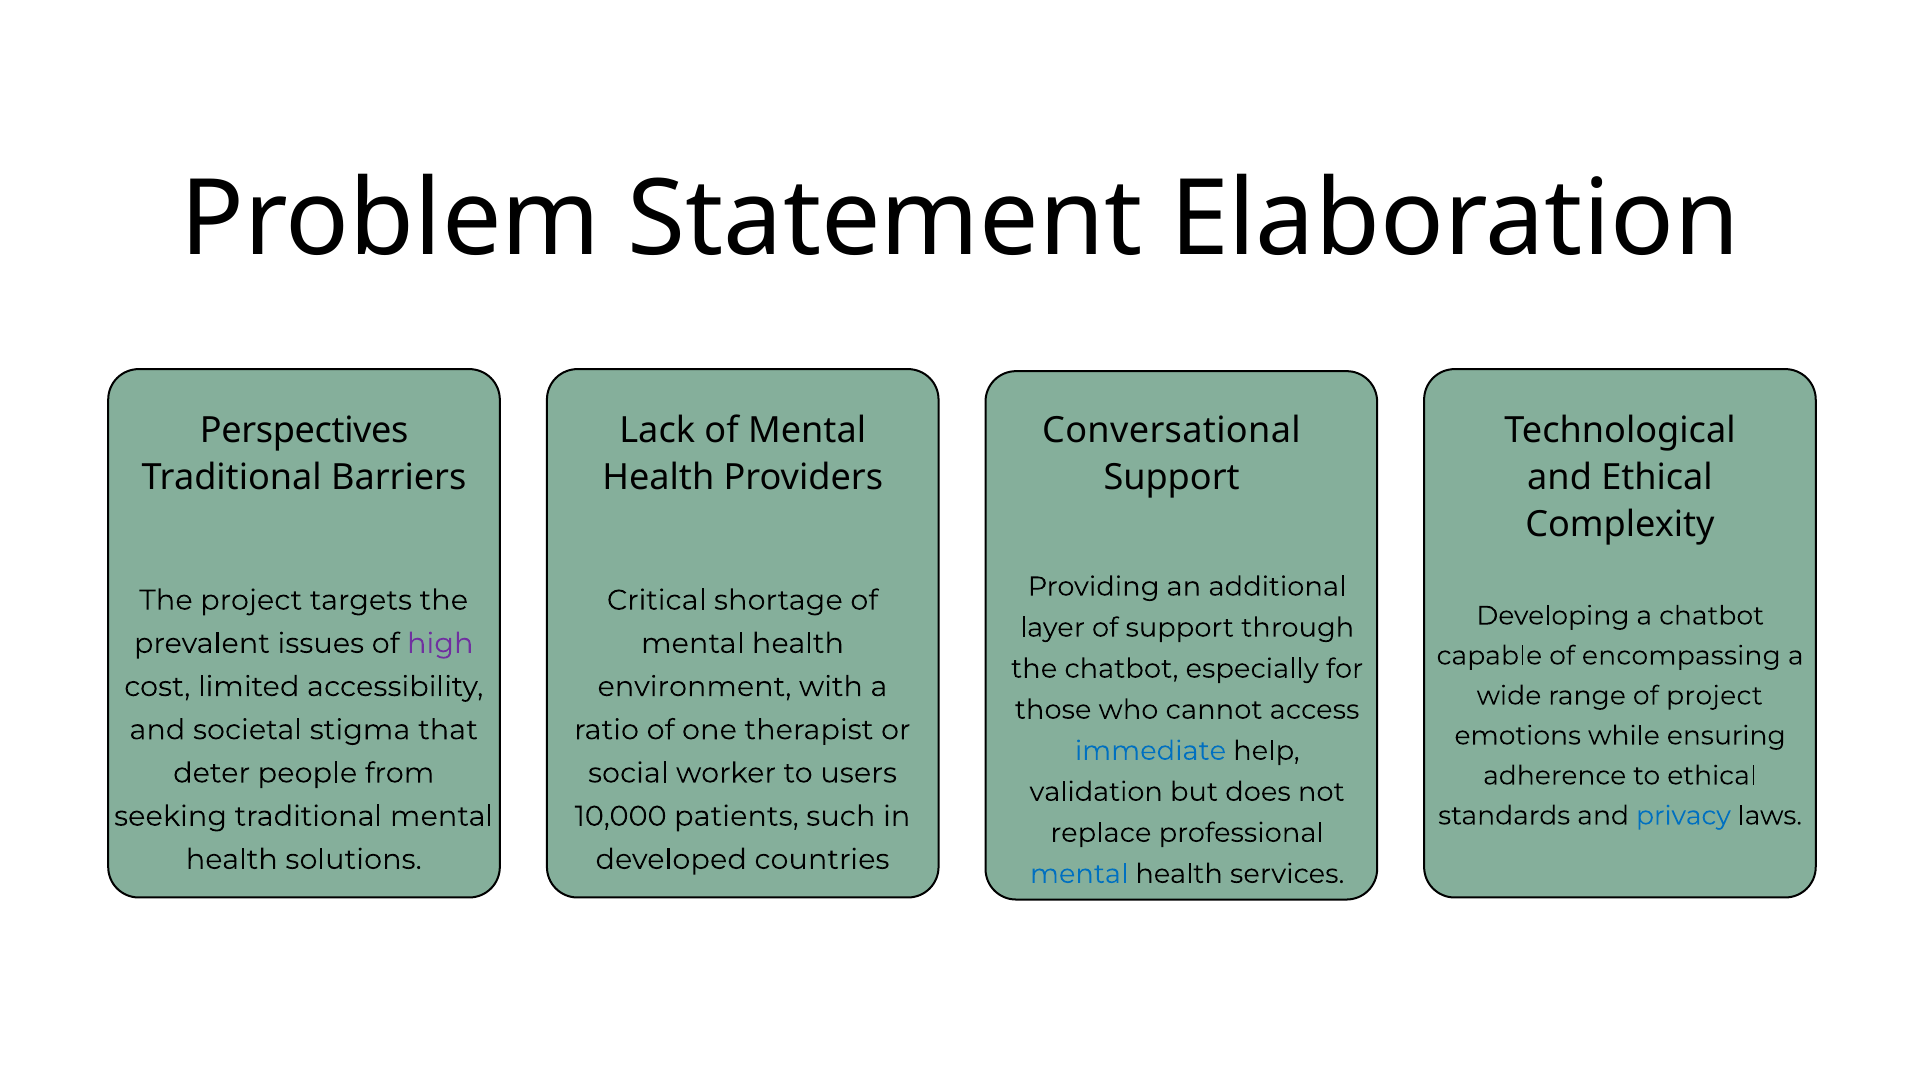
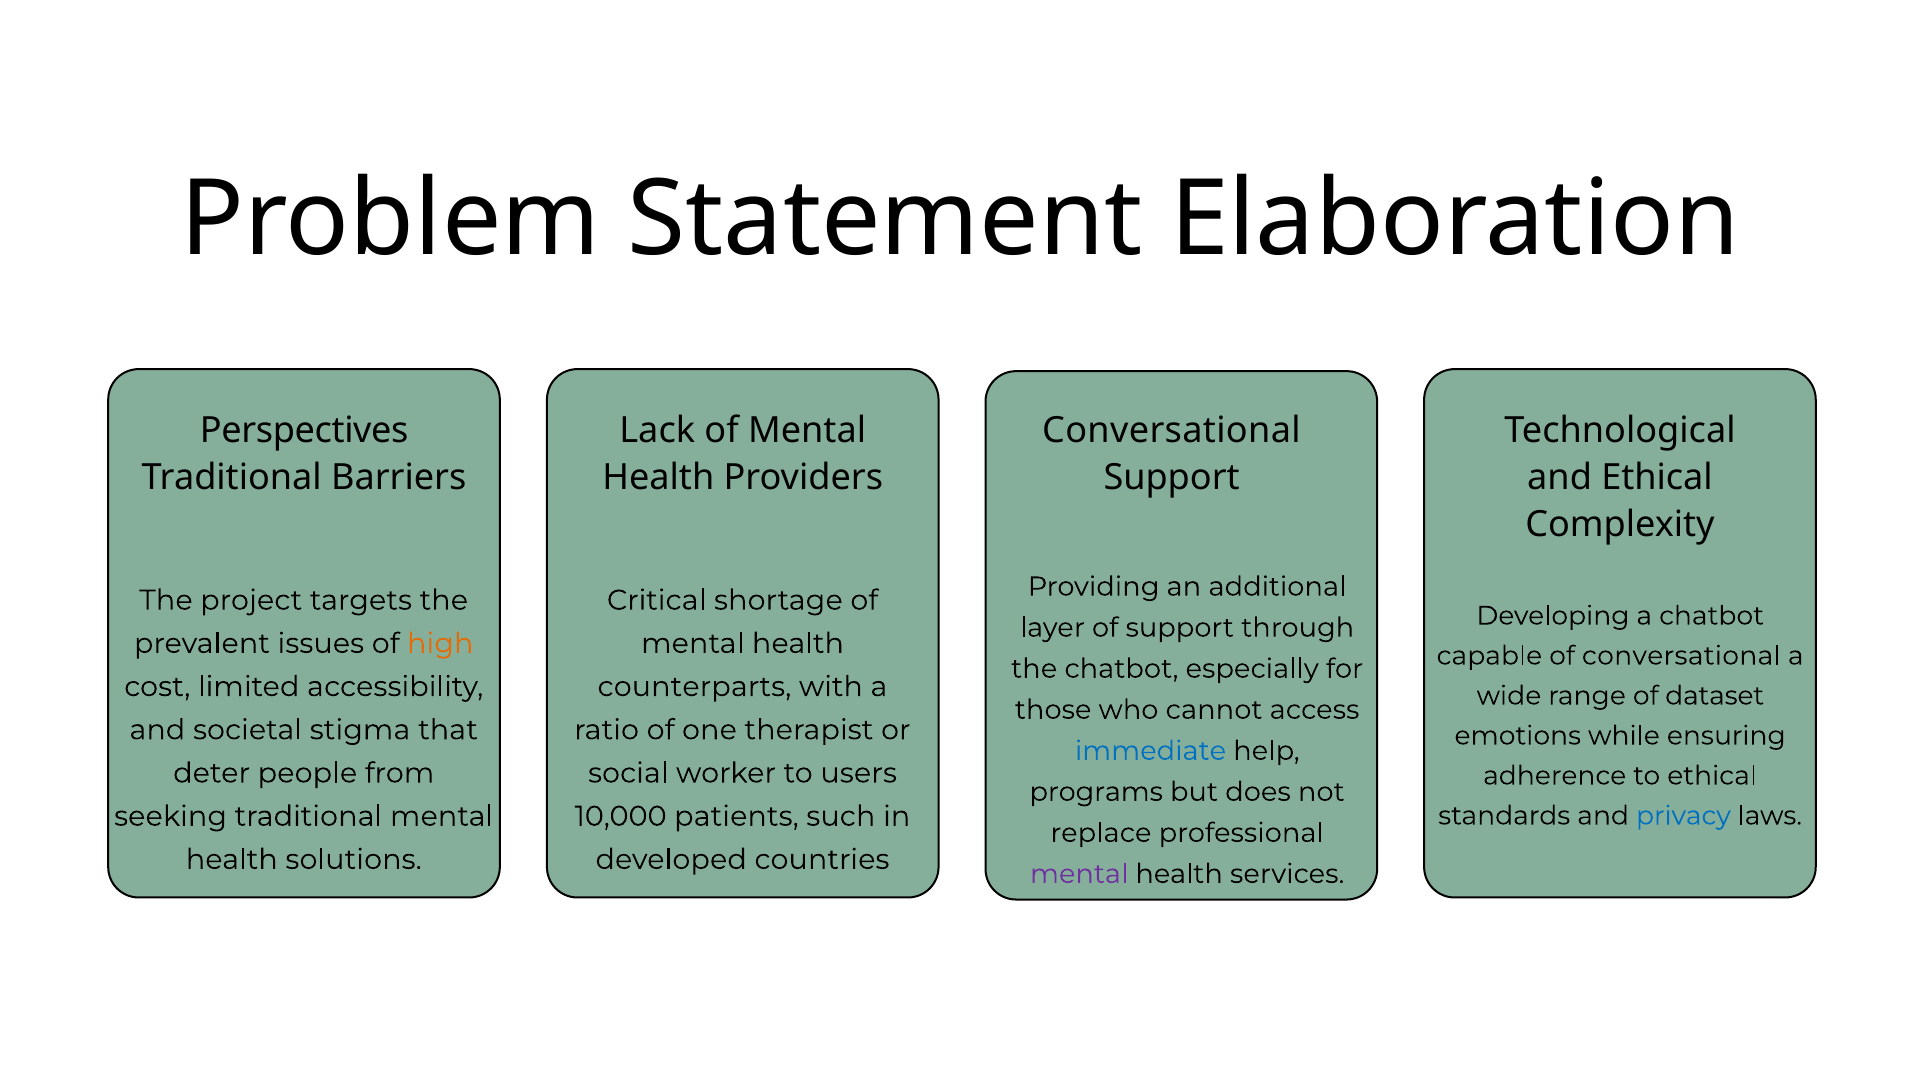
high colour: purple -> orange
of encompassing: encompassing -> conversational
environment: environment -> counterparts
of project: project -> dataset
validation: validation -> programs
mental at (1079, 874) colour: blue -> purple
